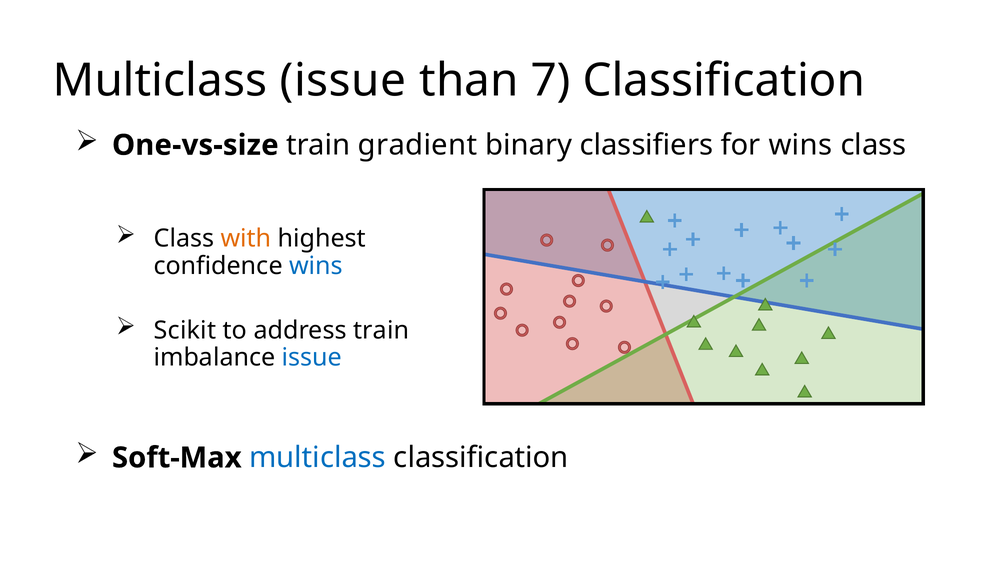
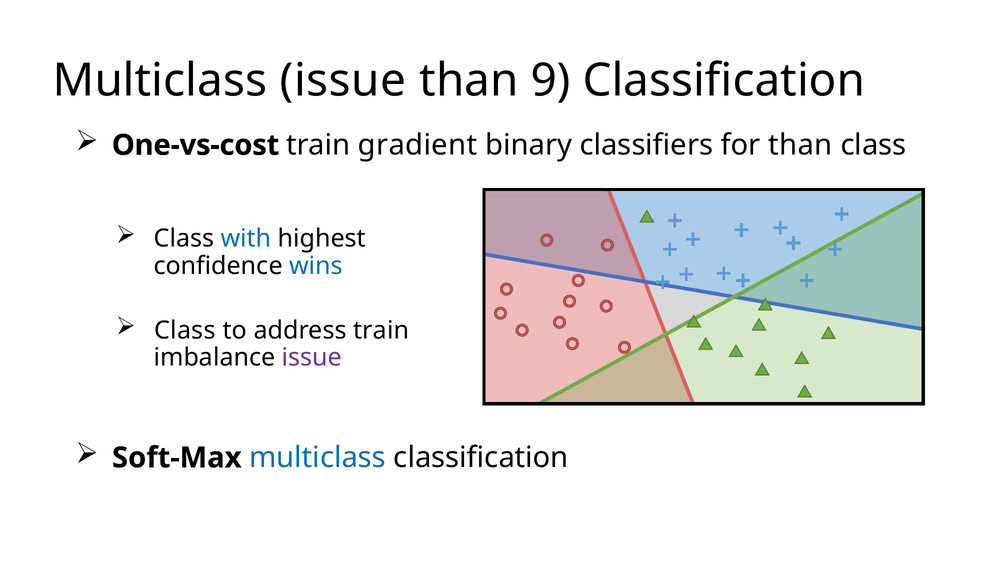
7: 7 -> 9
One-vs-size: One-vs-size -> One-vs-cost
for wins: wins -> than
with colour: orange -> blue
Scikit at (185, 330): Scikit -> Class
issue at (312, 357) colour: blue -> purple
